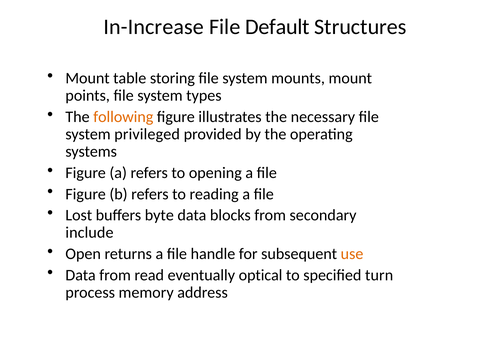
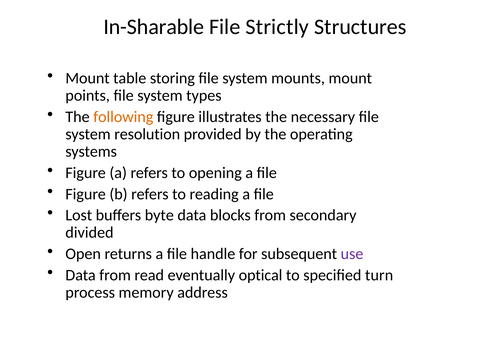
In-Increase: In-Increase -> In-Sharable
Default: Default -> Strictly
privileged: privileged -> resolution
include: include -> divided
use colour: orange -> purple
